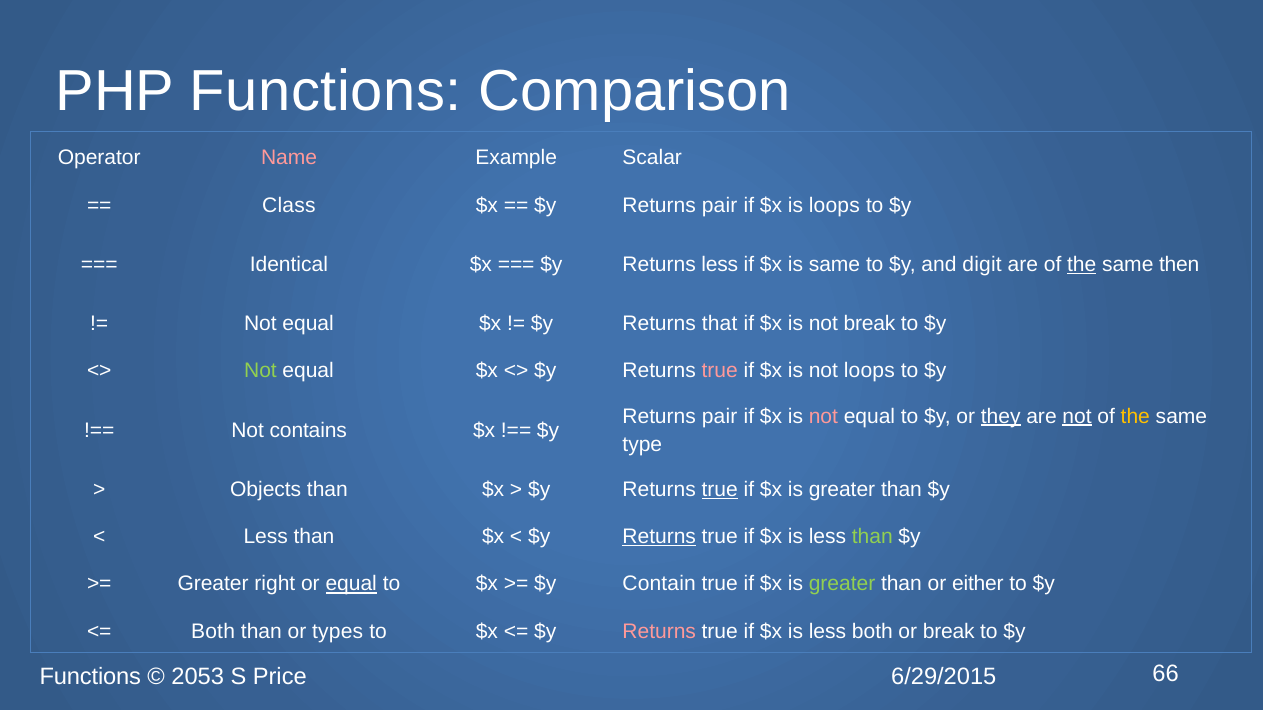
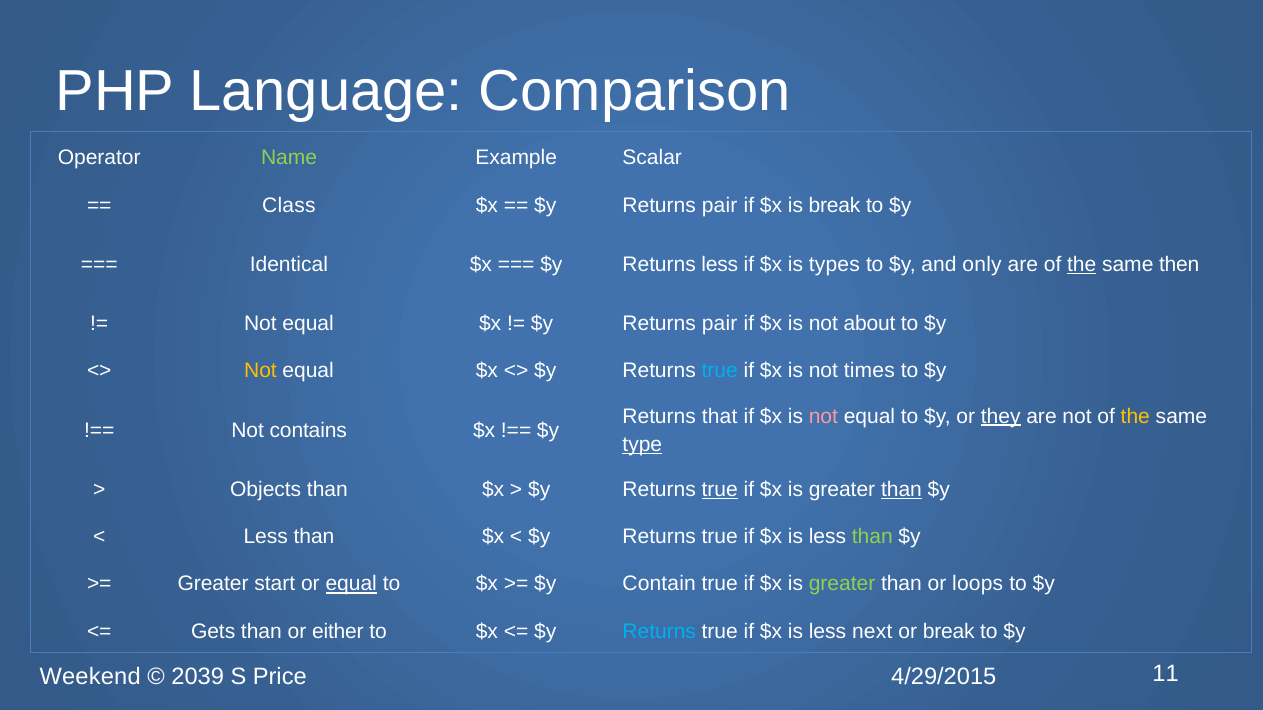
PHP Functions: Functions -> Language
Name colour: pink -> light green
is loops: loops -> break
is same: same -> types
digit: digit -> only
that at (720, 324): that -> pair
not break: break -> about
Not at (260, 371) colour: light green -> yellow
true at (720, 371) colour: pink -> light blue
not loops: loops -> times
pair at (720, 416): pair -> that
not at (1077, 416) underline: present -> none
type underline: none -> present
than at (902, 490) underline: none -> present
Returns at (659, 537) underline: present -> none
right: right -> start
either: either -> loops
Both at (213, 632): Both -> Gets
types: types -> either
Returns at (659, 632) colour: pink -> light blue
less both: both -> next
6/29/2015: 6/29/2015 -> 4/29/2015
Functions at (90, 677): Functions -> Weekend
2053: 2053 -> 2039
66: 66 -> 11
